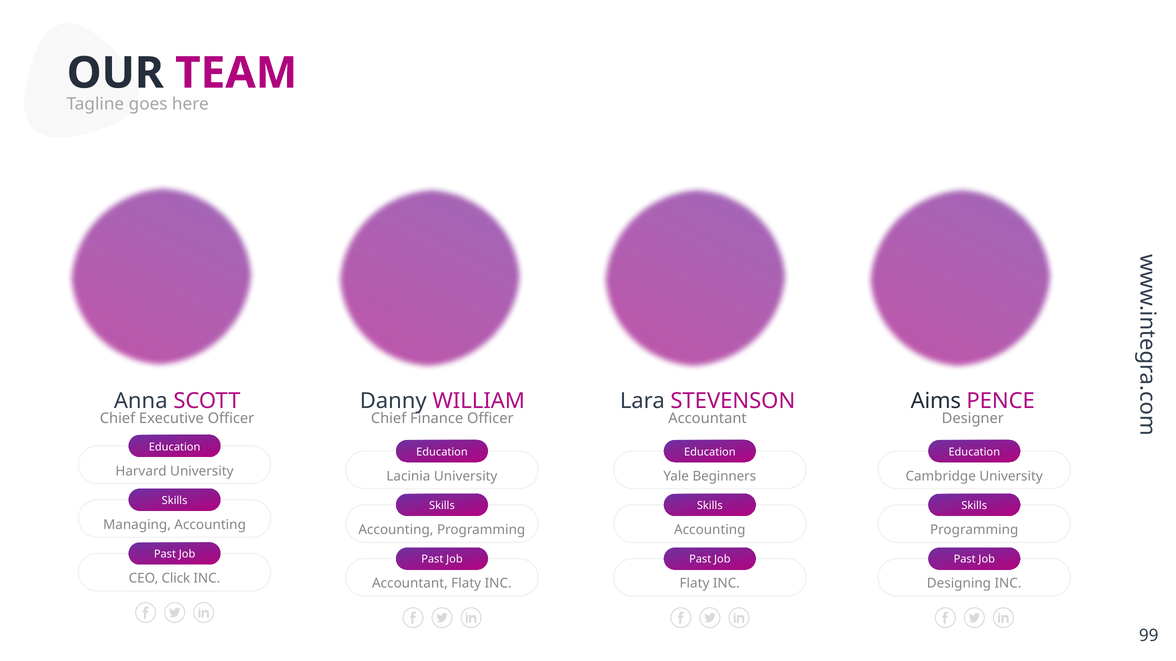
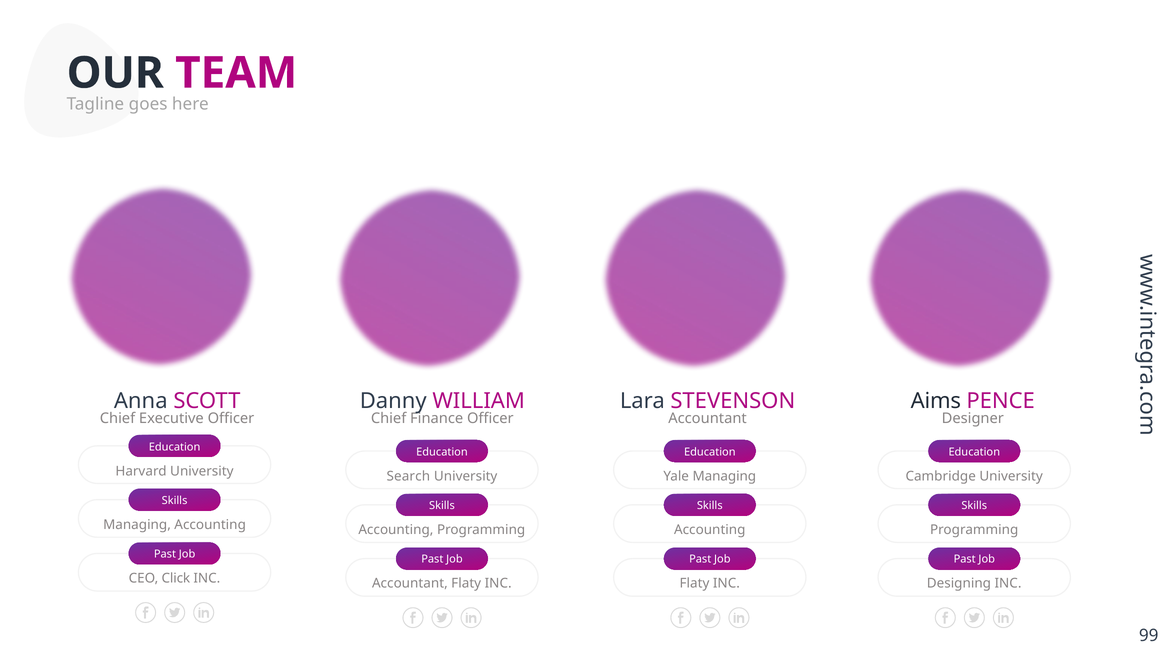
Lacinia: Lacinia -> Search
Yale Beginners: Beginners -> Managing
